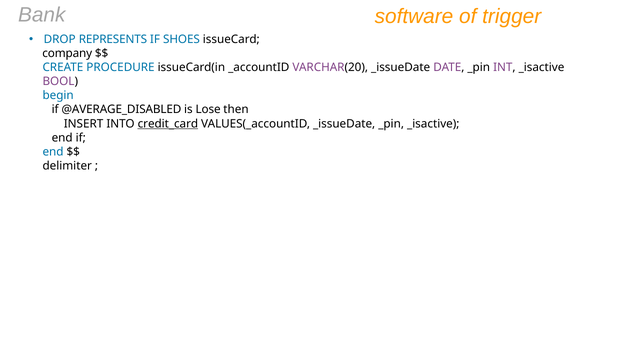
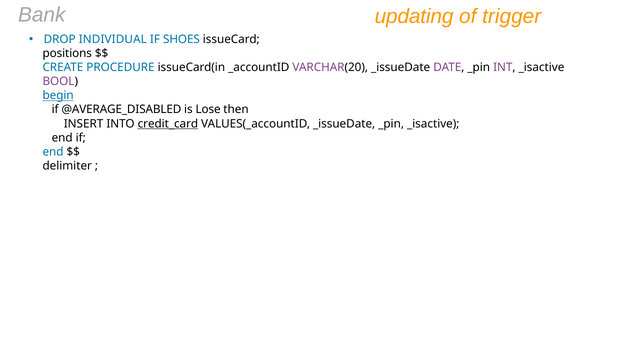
software: software -> updating
REPRESENTS: REPRESENTS -> INDIVIDUAL
company: company -> positions
begin underline: none -> present
